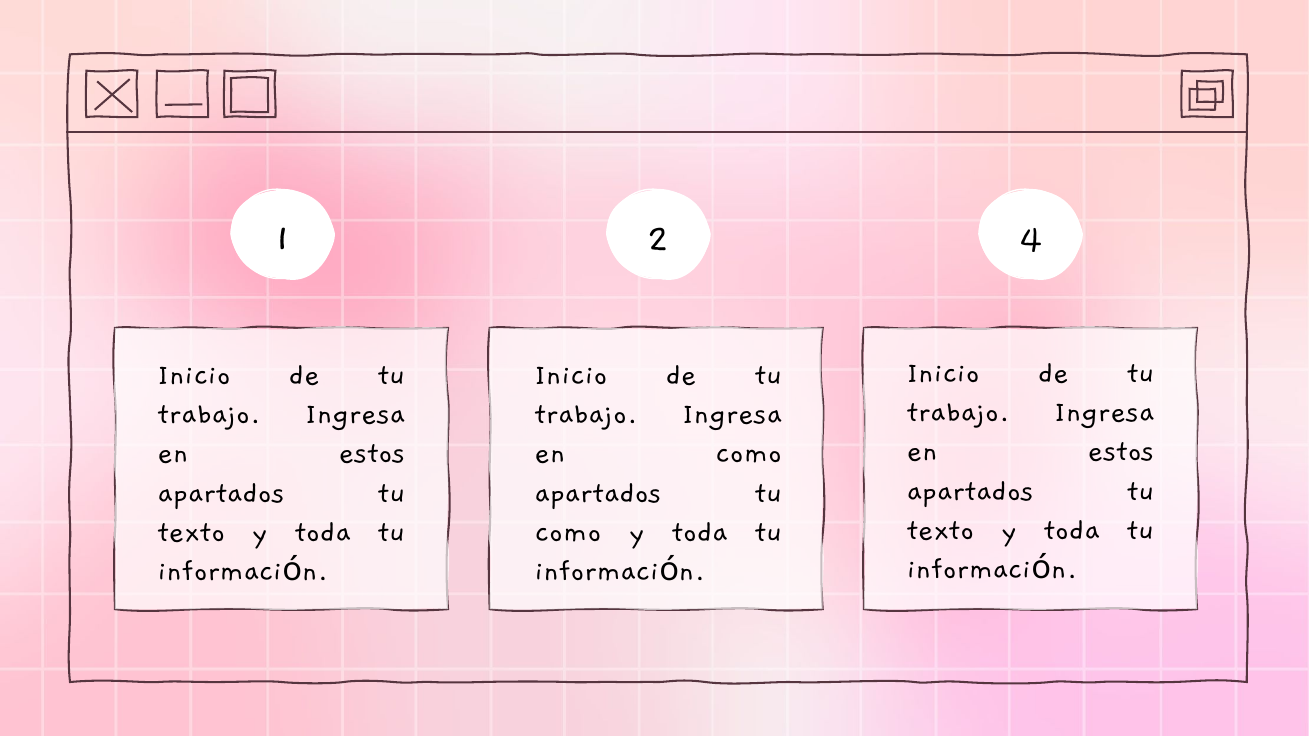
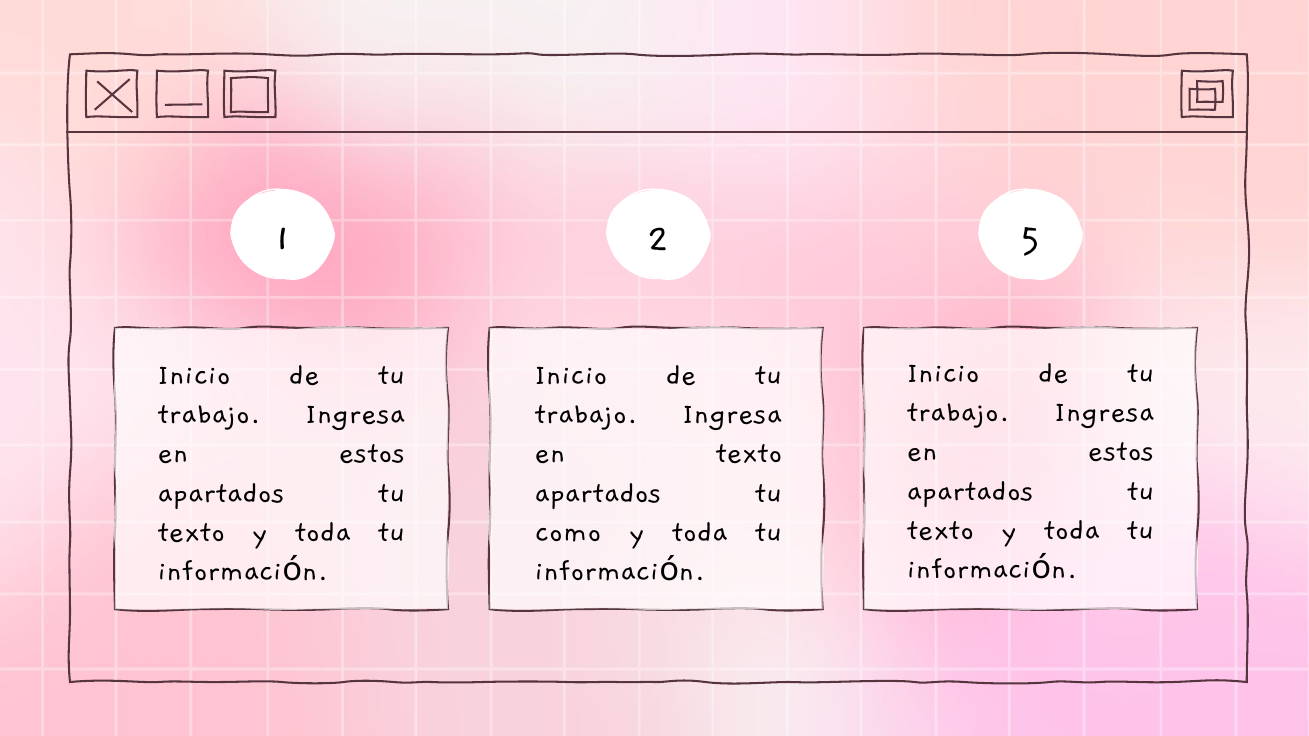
4: 4 -> 5
en como: como -> texto
